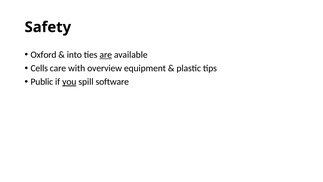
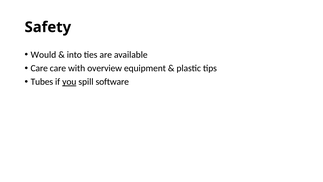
Oxford: Oxford -> Would
are underline: present -> none
Cells at (39, 68): Cells -> Care
Public: Public -> Tubes
